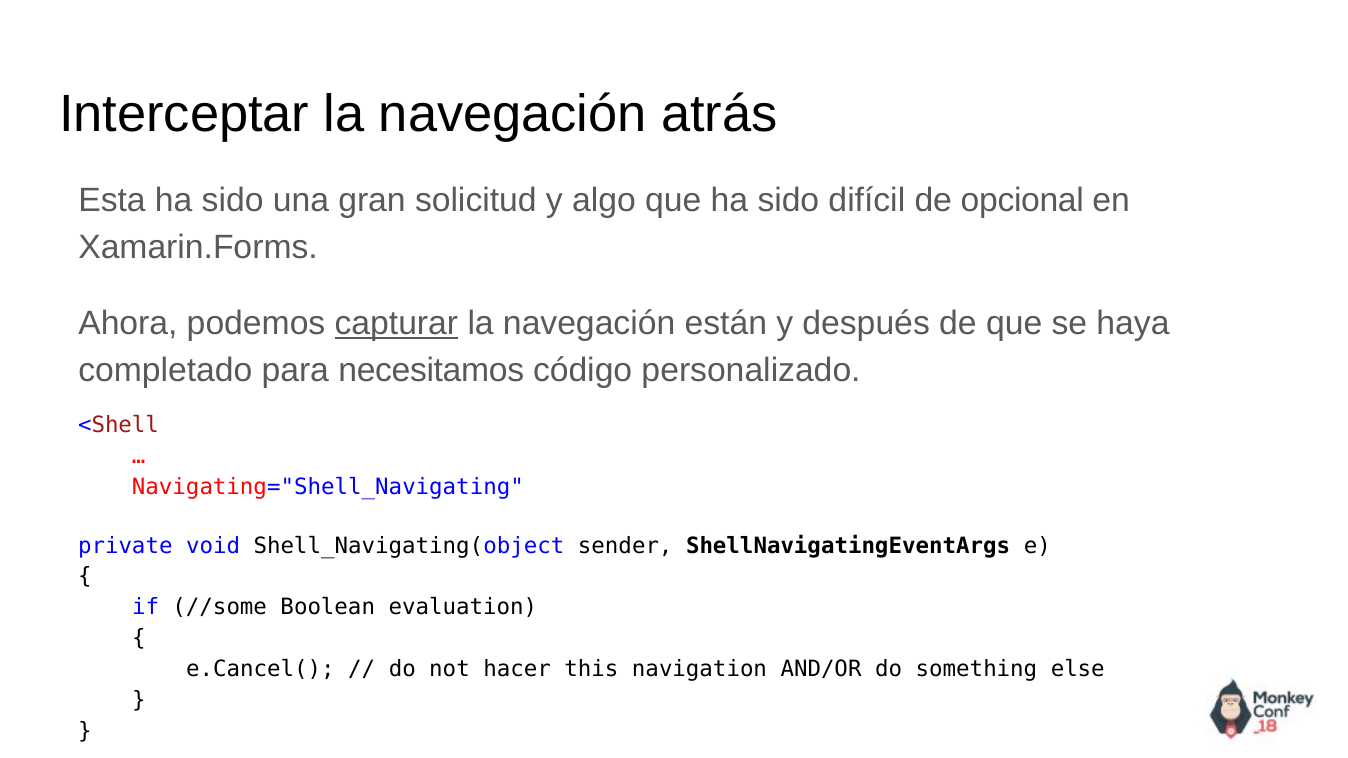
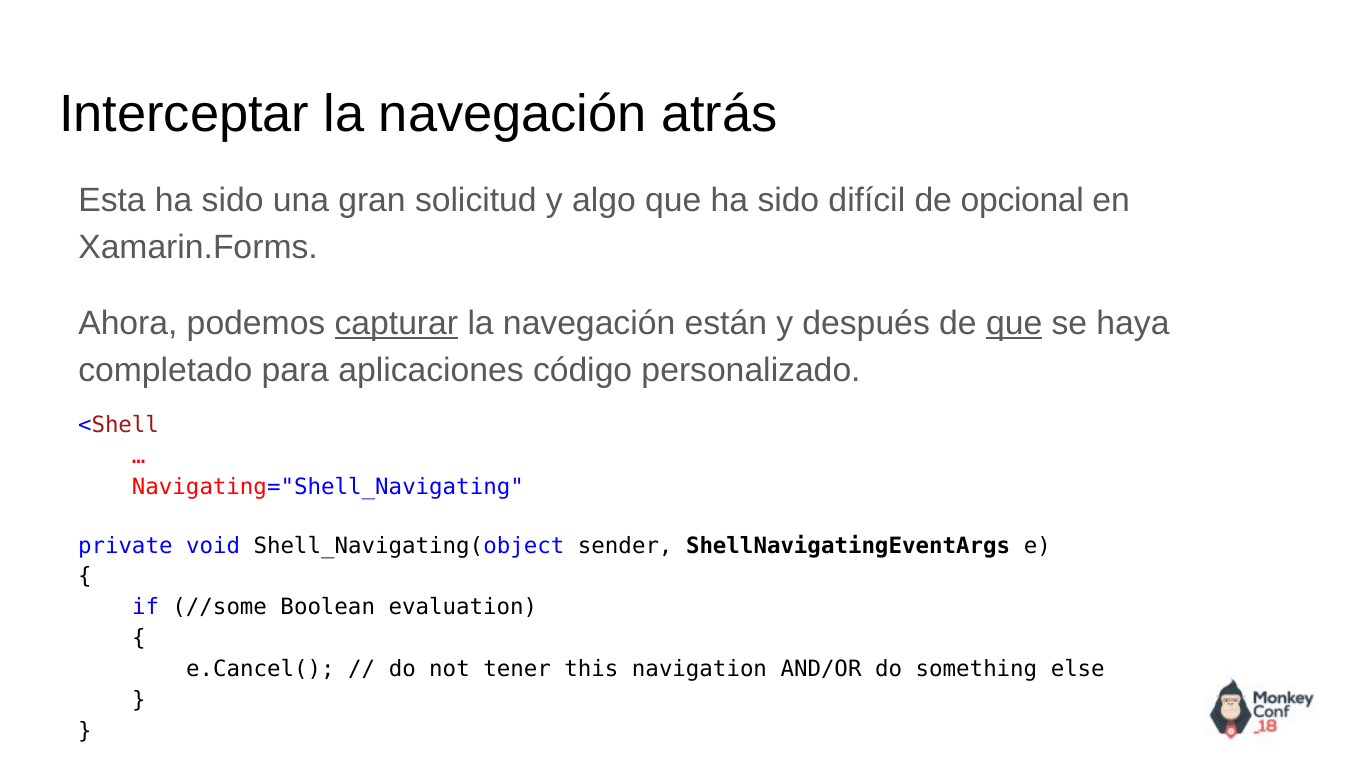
que at (1014, 324) underline: none -> present
necesitamos: necesitamos -> aplicaciones
hacer: hacer -> tener
